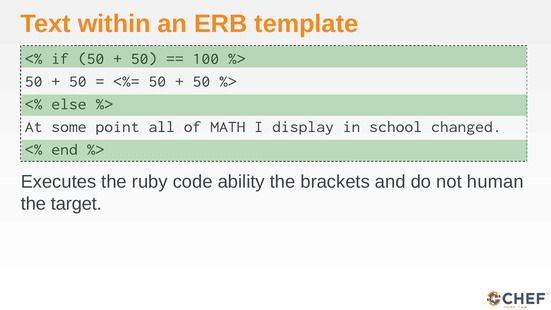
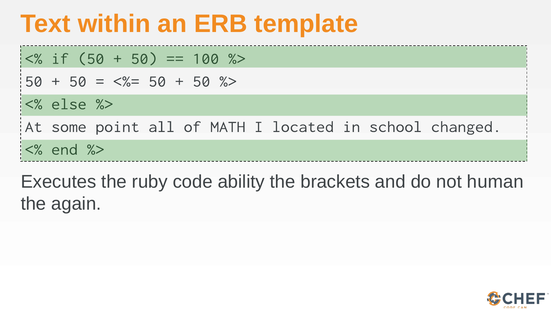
display: display -> located
target: target -> again
